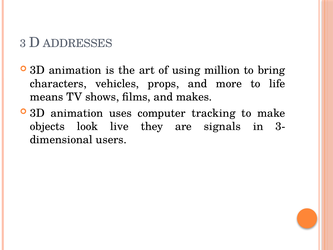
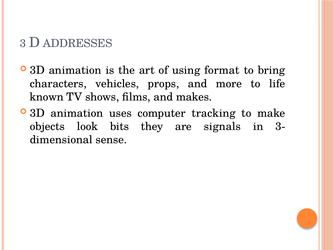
million: million -> format
means: means -> known
live: live -> bits
users: users -> sense
